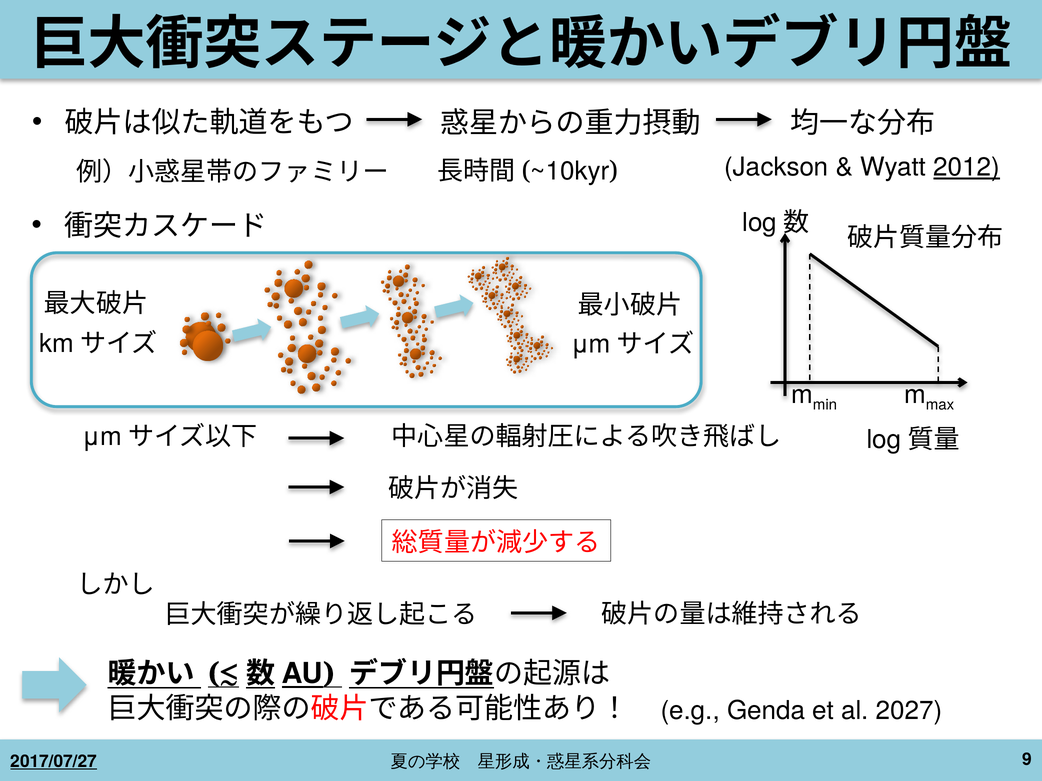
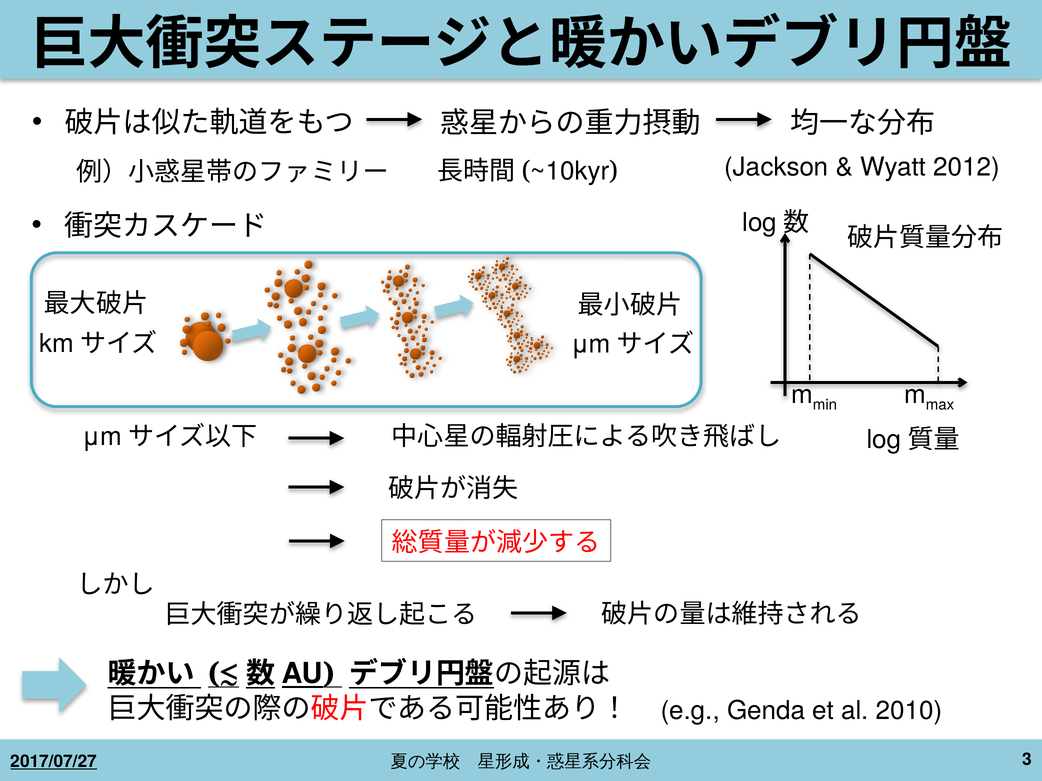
2012 underline: present -> none
2027: 2027 -> 2010
9: 9 -> 3
